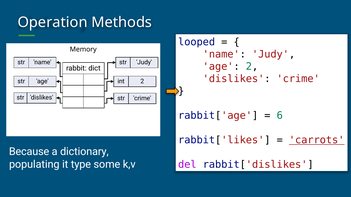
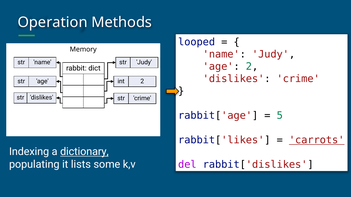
6: 6 -> 5
Because: Because -> Indexing
dictionary underline: none -> present
type: type -> lists
